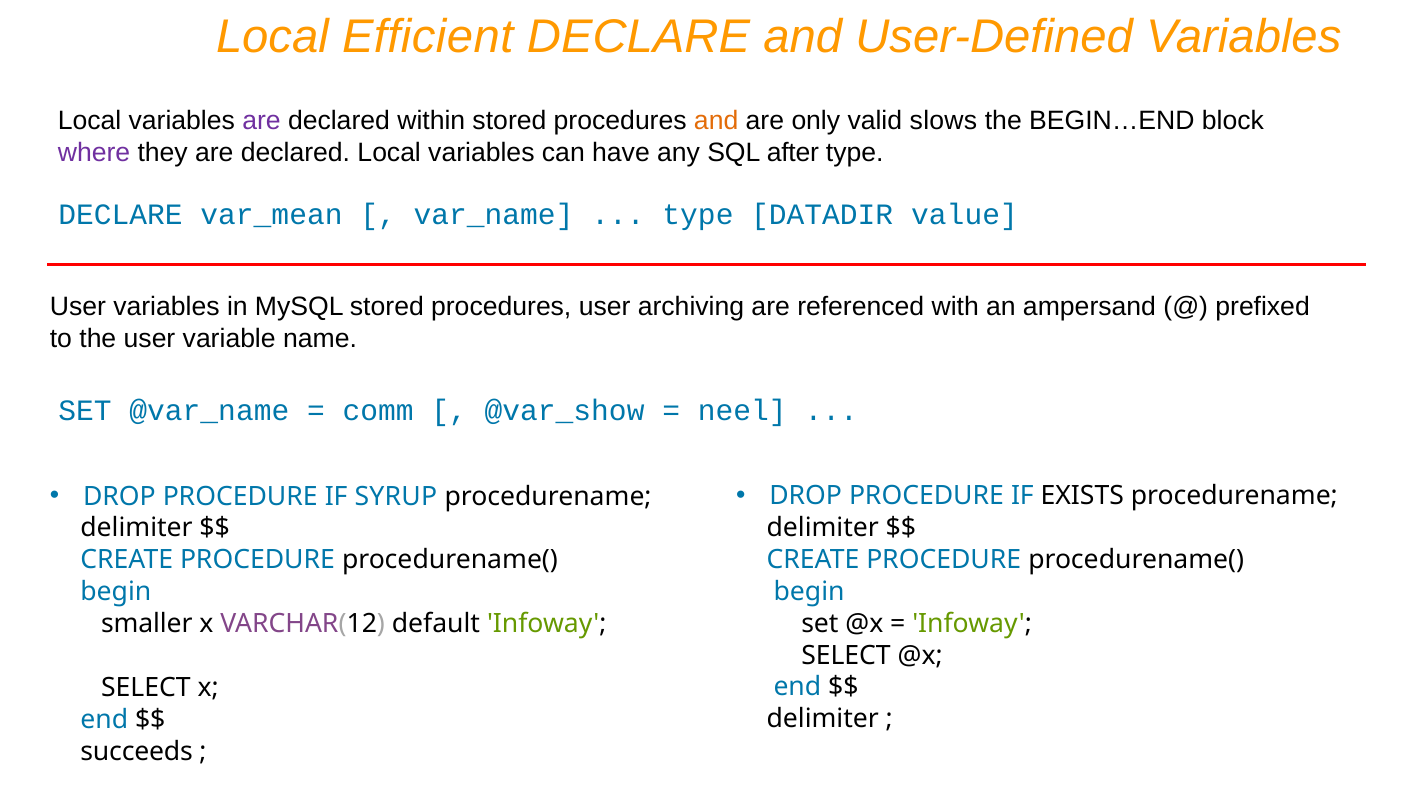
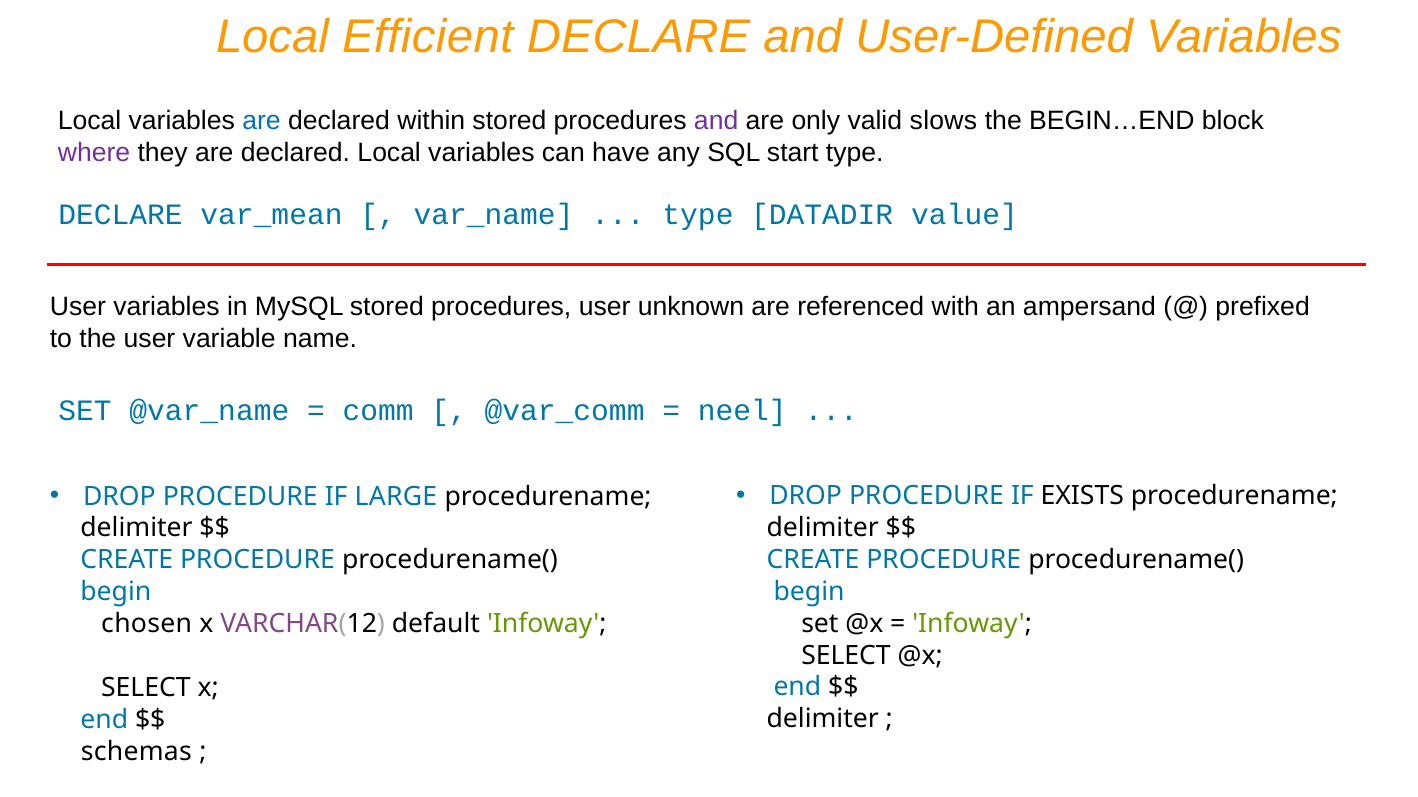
are at (262, 120) colour: purple -> blue
and at (716, 120) colour: orange -> purple
after: after -> start
archiving: archiving -> unknown
@var_show: @var_show -> @var_comm
SYRUP: SYRUP -> LARGE
smaller: smaller -> chosen
succeeds: succeeds -> schemas
